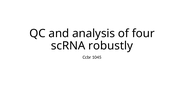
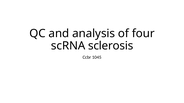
robustly: robustly -> sclerosis
